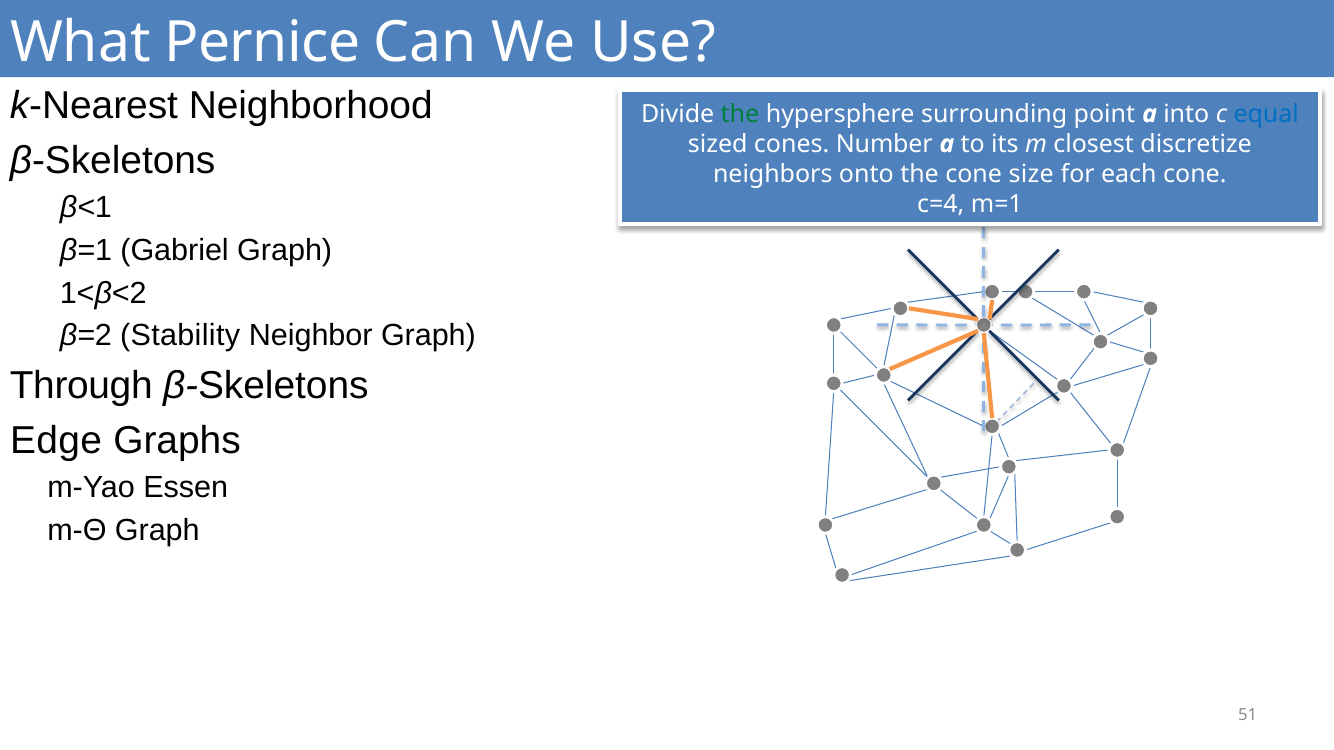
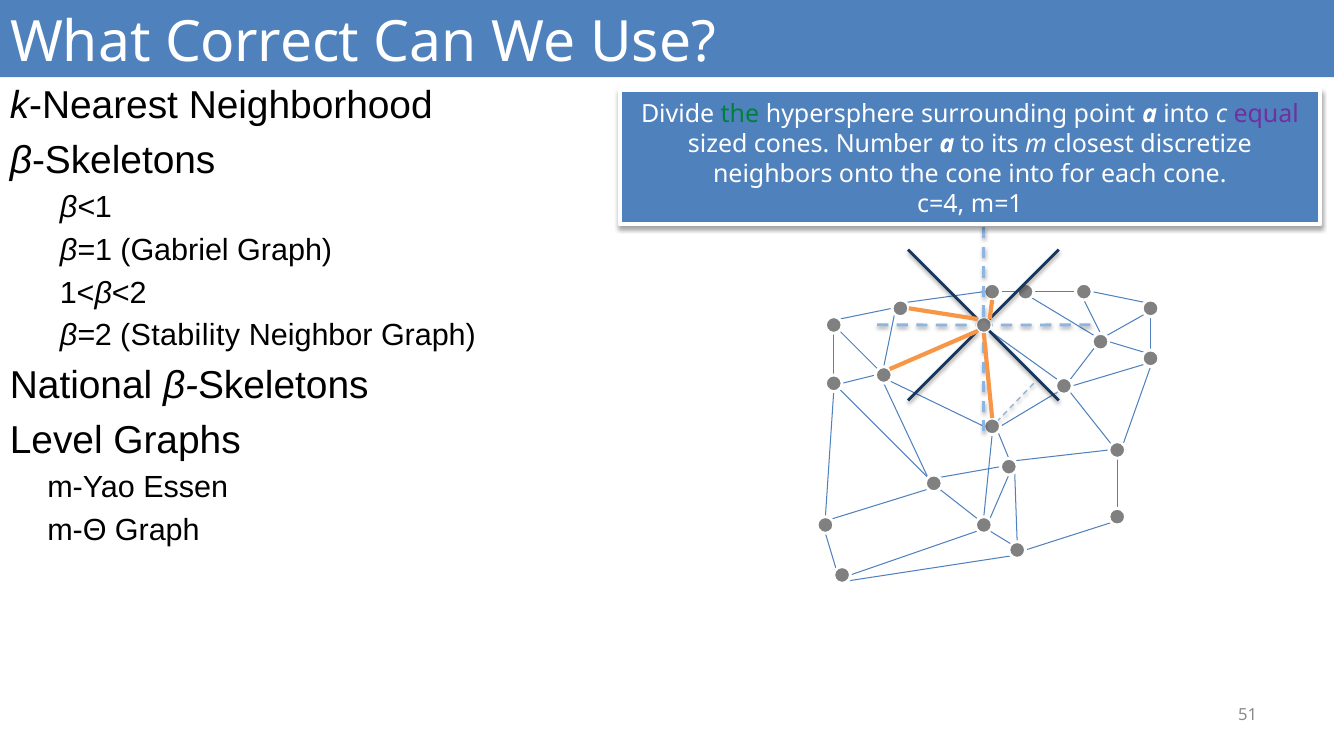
Pernice: Pernice -> Correct
equal colour: blue -> purple
cone size: size -> into
Through: Through -> National
Edge: Edge -> Level
